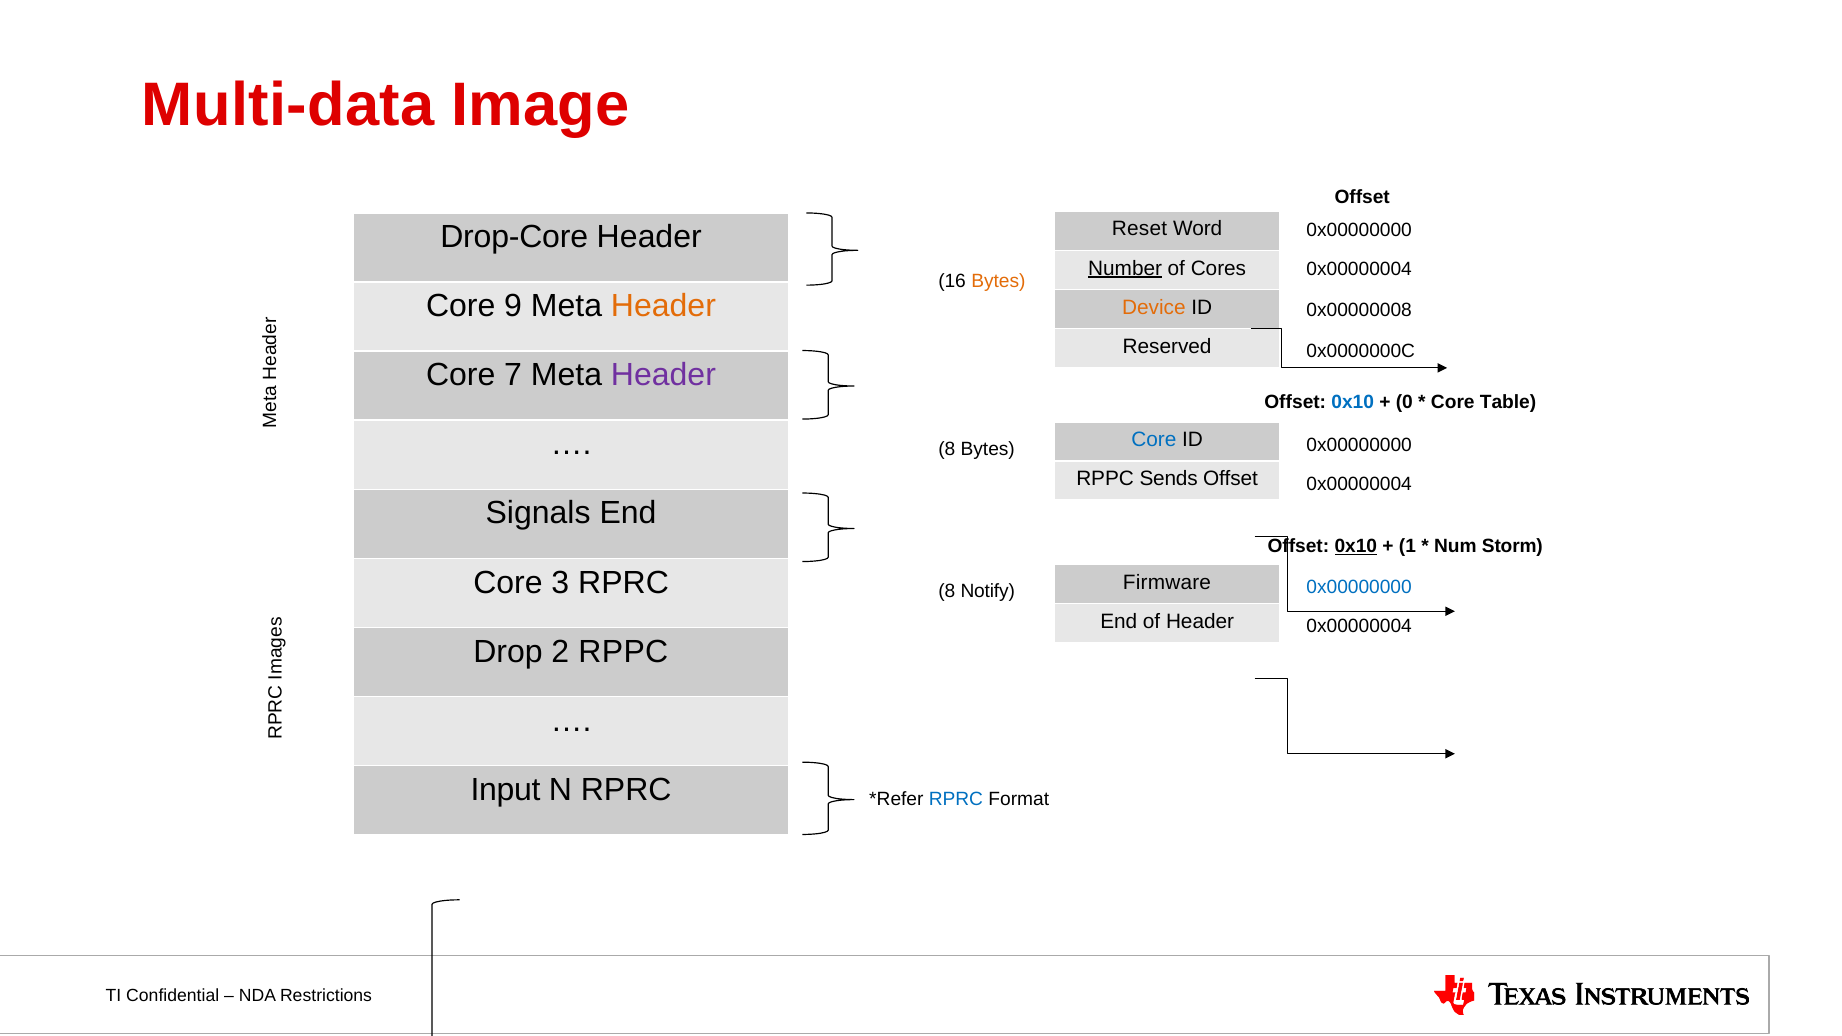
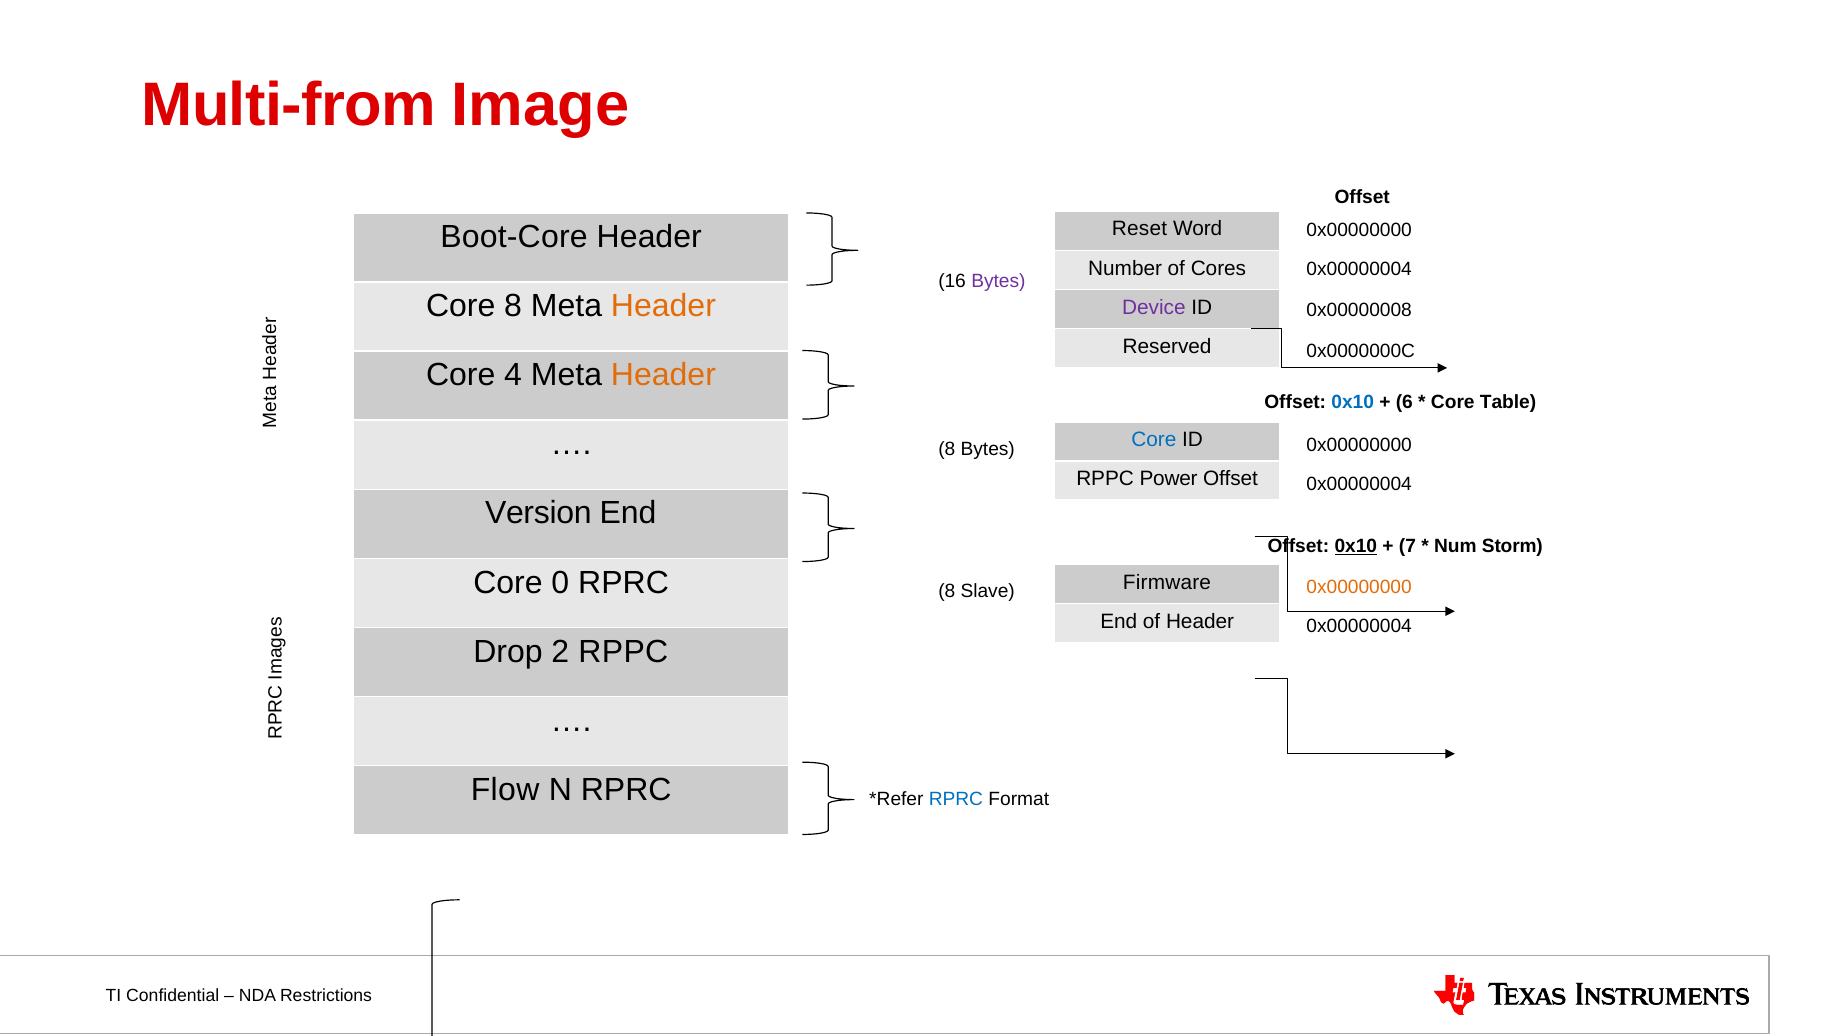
Multi-data: Multi-data -> Multi-from
Drop-Core: Drop-Core -> Boot-Core
Number underline: present -> none
Bytes at (998, 282) colour: orange -> purple
Core 9: 9 -> 8
Device colour: orange -> purple
7: 7 -> 4
Header at (663, 375) colour: purple -> orange
0: 0 -> 6
Sends: Sends -> Power
Signals: Signals -> Version
1: 1 -> 7
3: 3 -> 0
0x00000000 at (1359, 587) colour: blue -> orange
Notify: Notify -> Slave
Input: Input -> Flow
